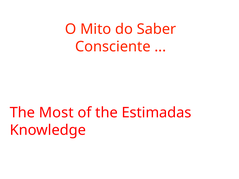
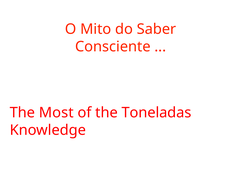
Estimadas: Estimadas -> Toneladas
